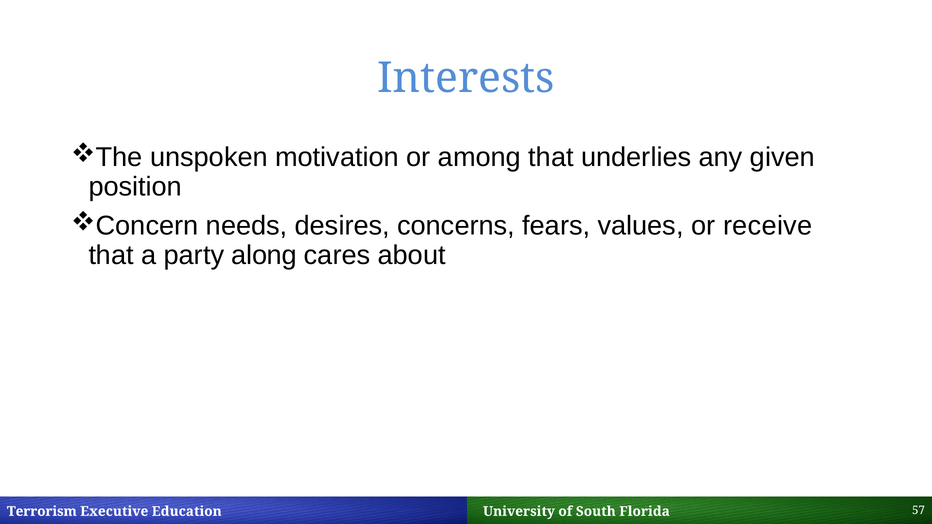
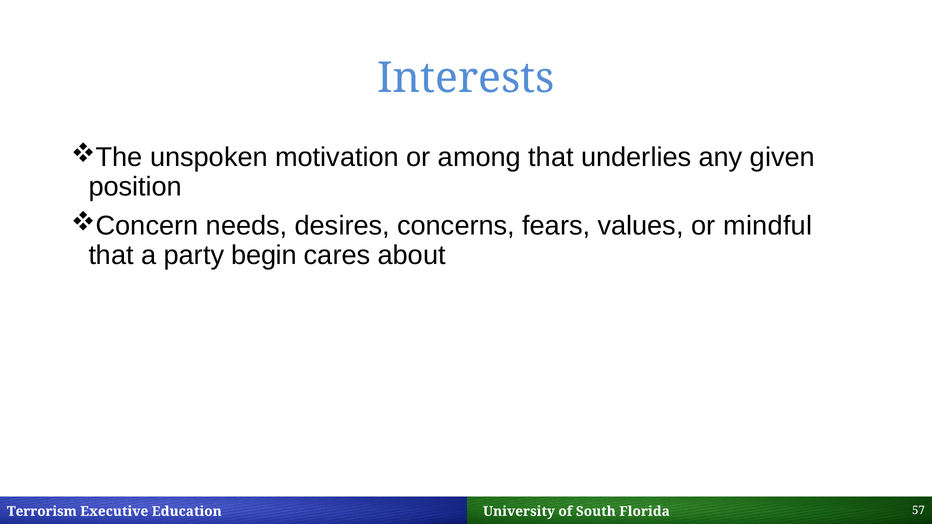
receive: receive -> mindful
along: along -> begin
